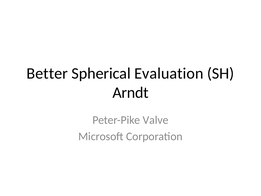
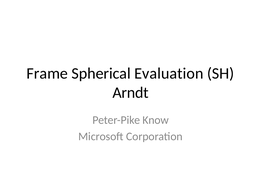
Better: Better -> Frame
Valve: Valve -> Know
